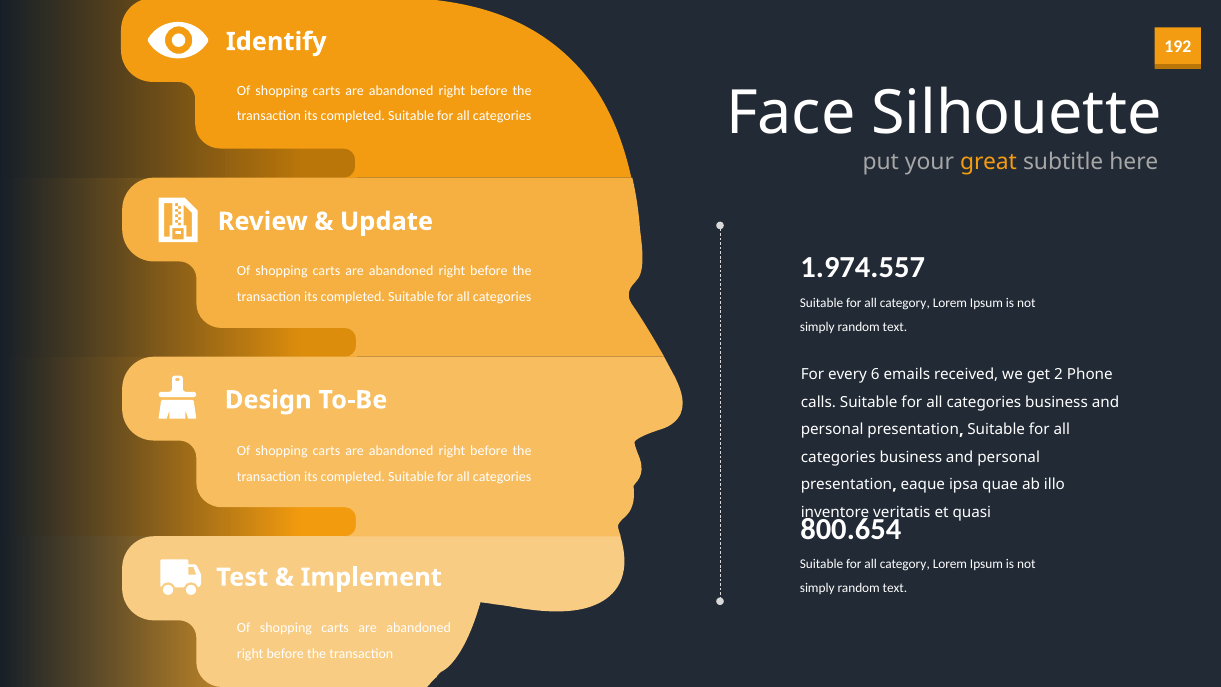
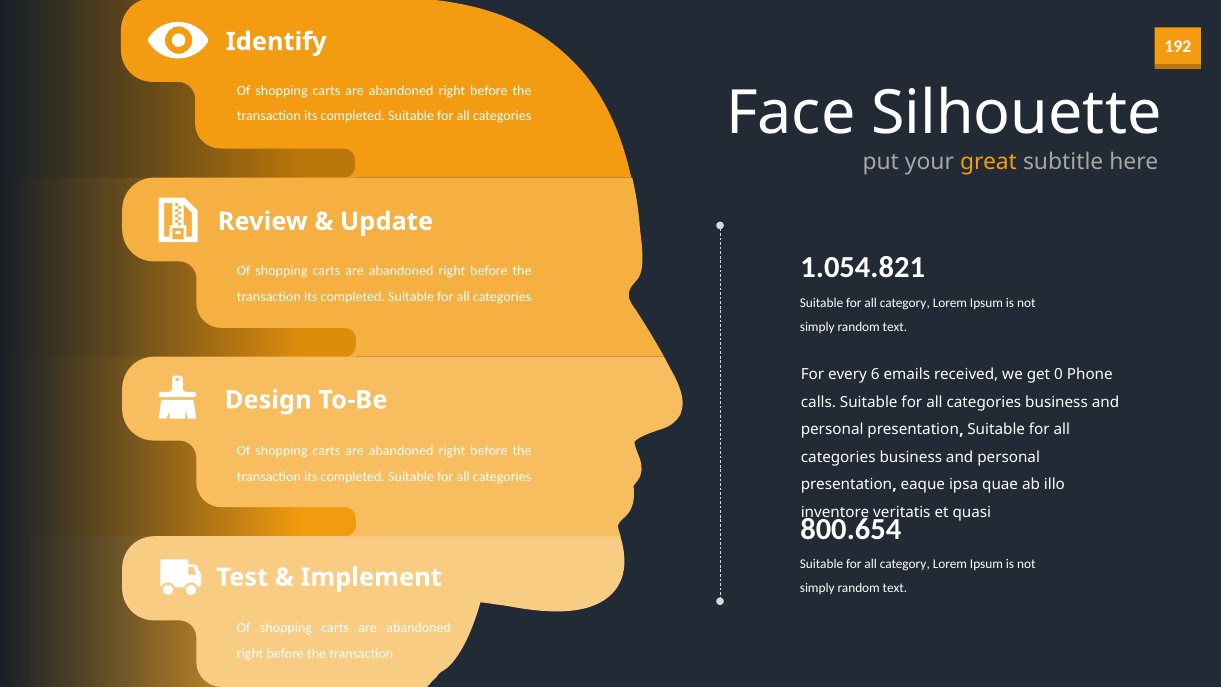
1.974.557: 1.974.557 -> 1.054.821
2: 2 -> 0
